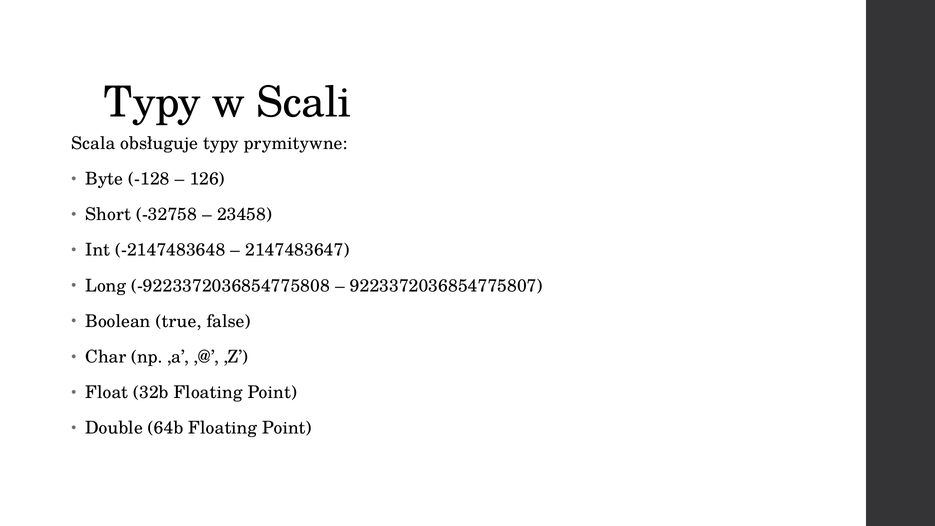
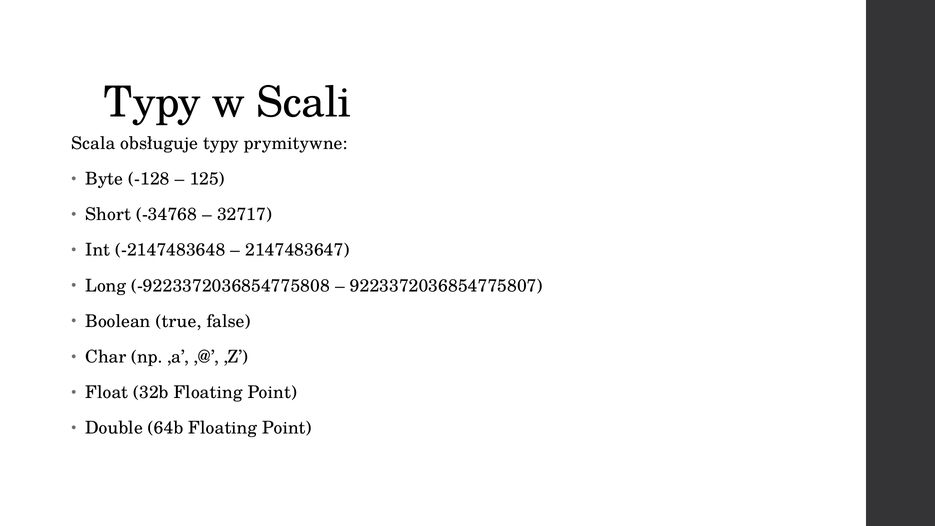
126: 126 -> 125
-32758: -32758 -> -34768
23458: 23458 -> 32717
